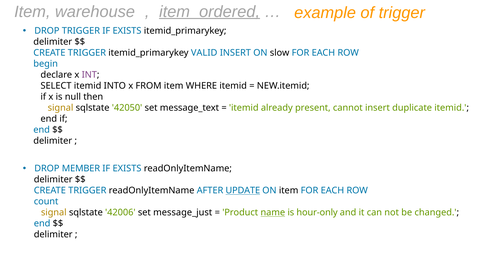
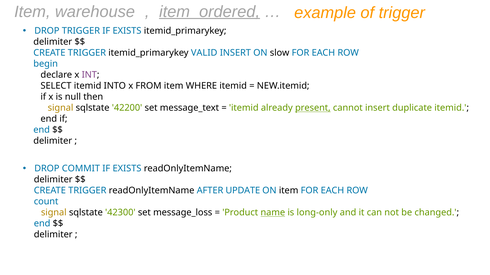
42050: 42050 -> 42200
present underline: none -> present
MEMBER: MEMBER -> COMMIT
UPDATE underline: present -> none
42006: 42006 -> 42300
message_just: message_just -> message_loss
hour-only: hour-only -> long-only
